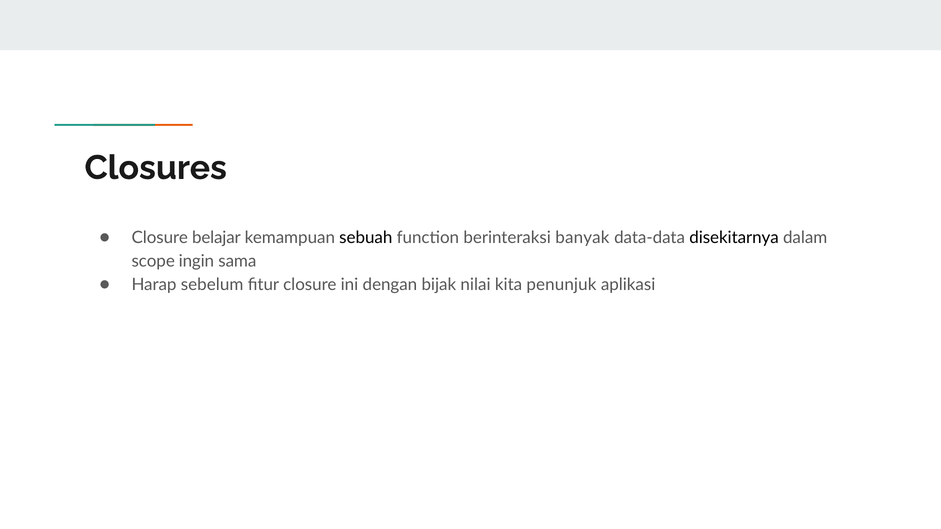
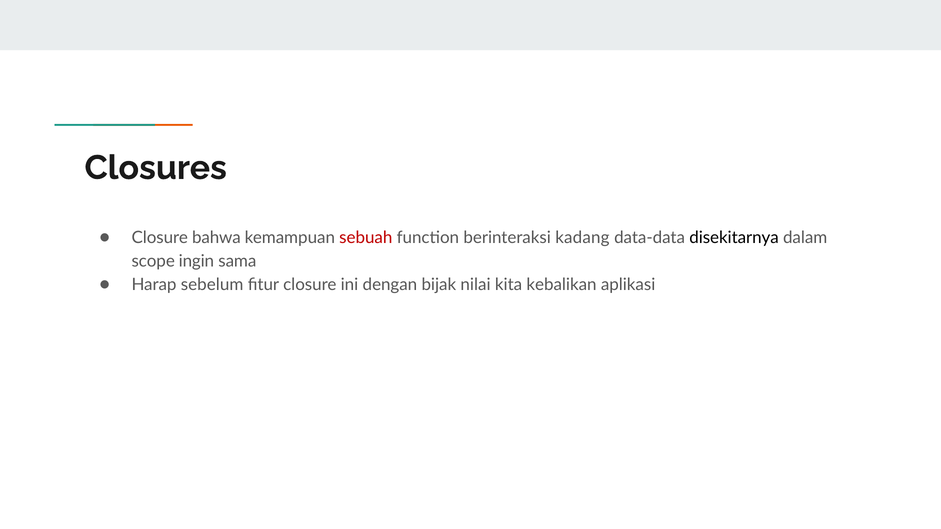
belajar: belajar -> bahwa
sebuah colour: black -> red
banyak: banyak -> kadang
penunjuk: penunjuk -> kebalikan
